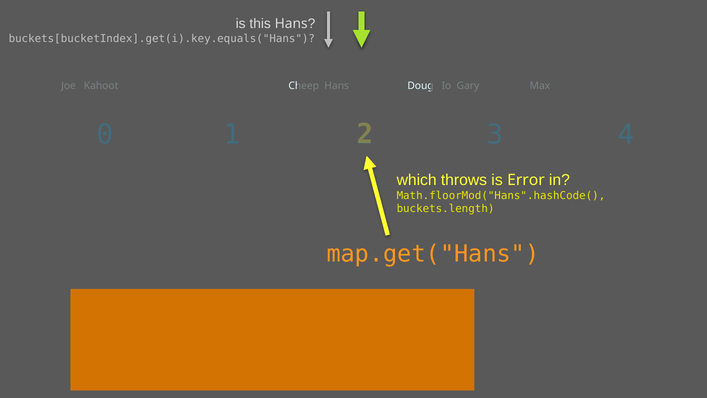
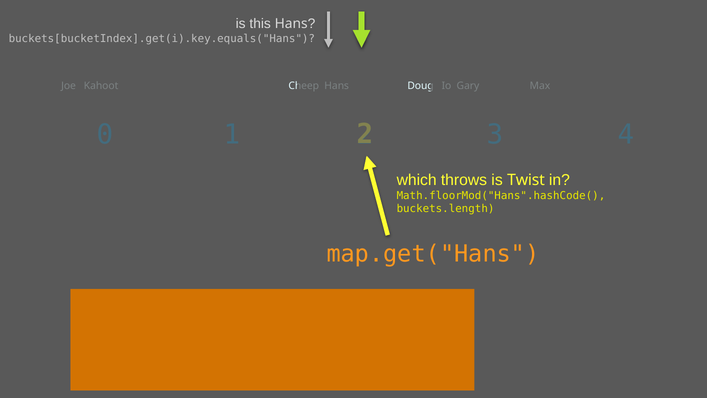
Error: Error -> Twist
